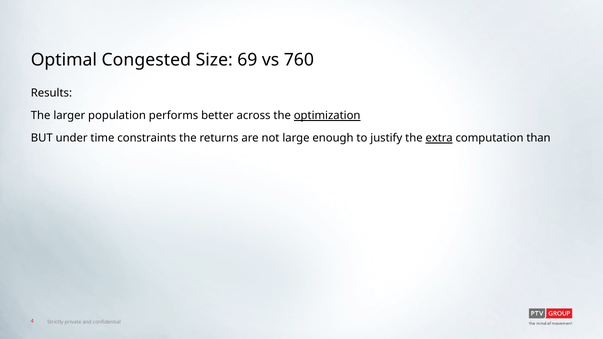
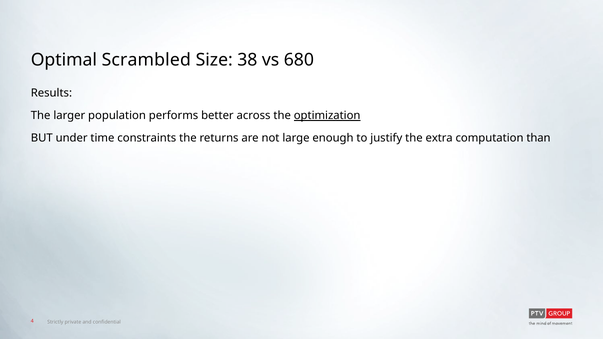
Congested: Congested -> Scrambled
69: 69 -> 38
760: 760 -> 680
extra underline: present -> none
